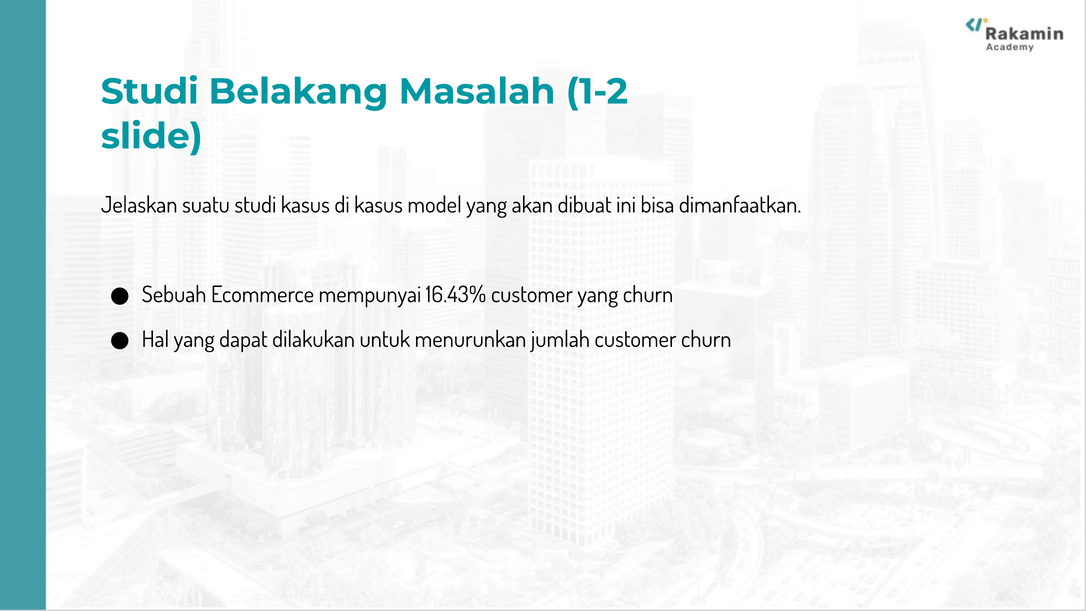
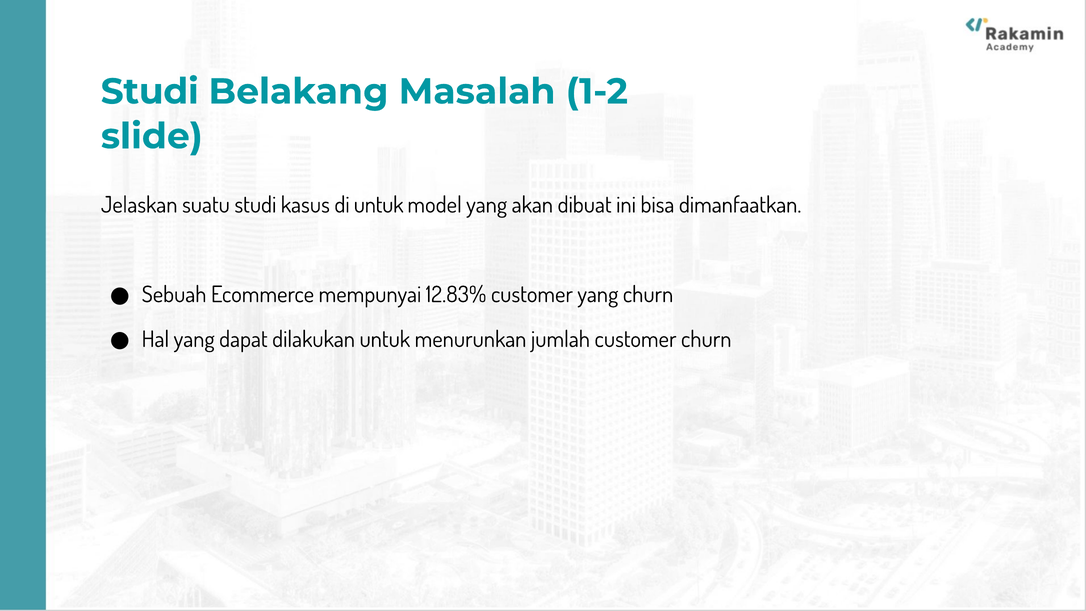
di kasus: kasus -> untuk
16.43%: 16.43% -> 12.83%
